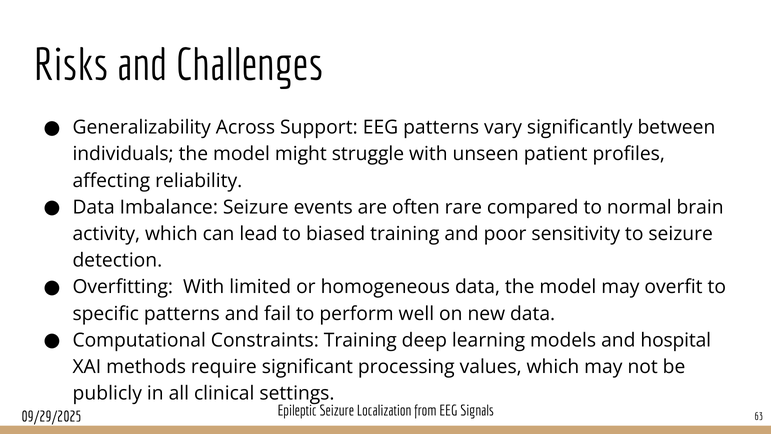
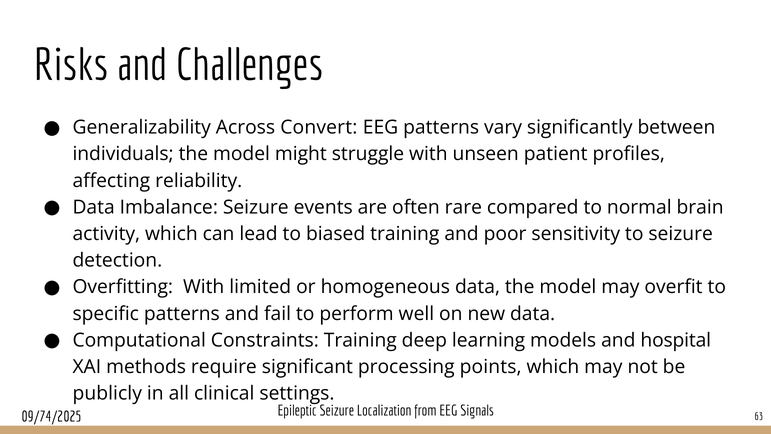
Support: Support -> Convert
values: values -> points
09/29/2025: 09/29/2025 -> 09/74/2025
